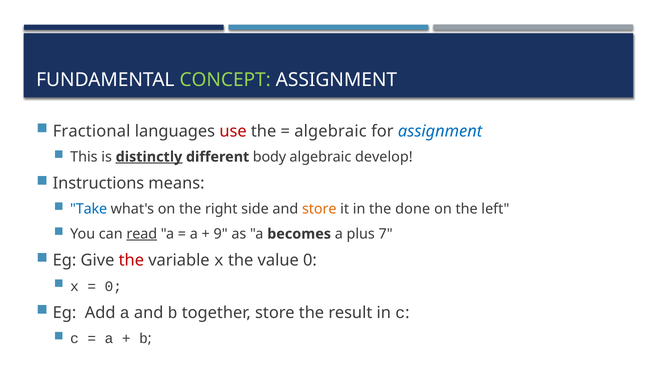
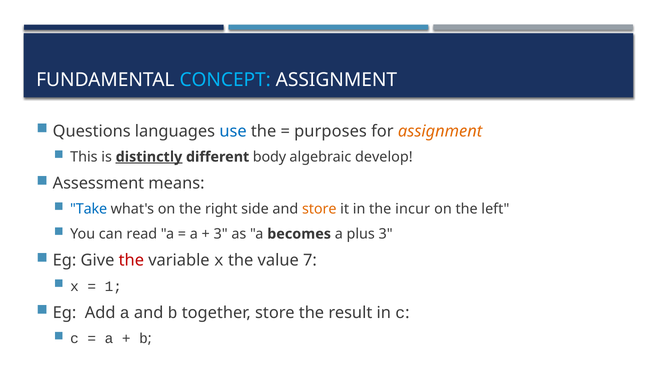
CONCEPT colour: light green -> light blue
Fractional: Fractional -> Questions
use colour: red -> blue
algebraic at (330, 131): algebraic -> purposes
assignment at (440, 131) colour: blue -> orange
Instructions: Instructions -> Assessment
done: done -> incur
read underline: present -> none
9 at (221, 234): 9 -> 3
plus 7: 7 -> 3
value 0: 0 -> 7
0 at (113, 286): 0 -> 1
